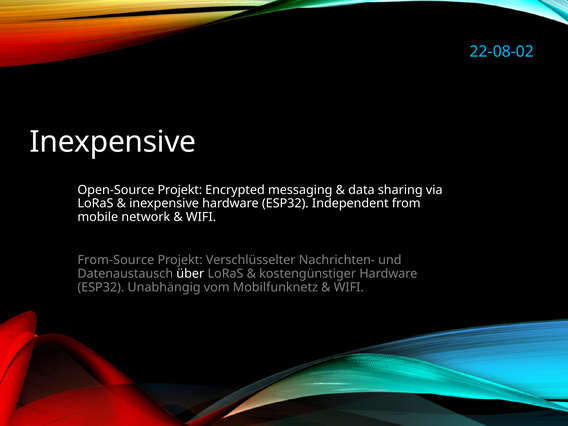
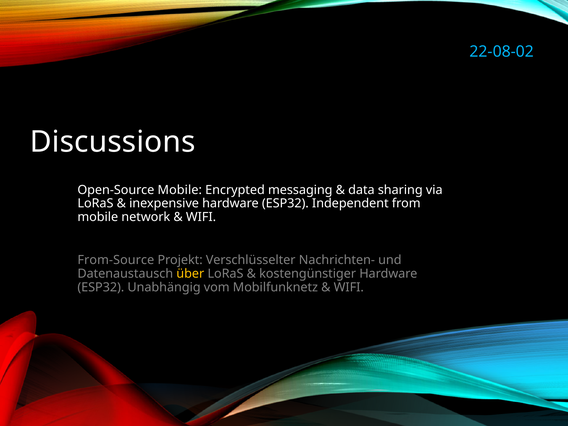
Inexpensive at (113, 142): Inexpensive -> Discussions
Open-Source Projekt: Projekt -> Mobile
über colour: white -> yellow
